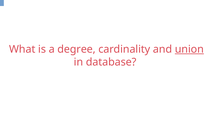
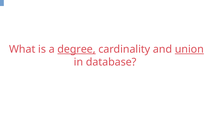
degree underline: none -> present
